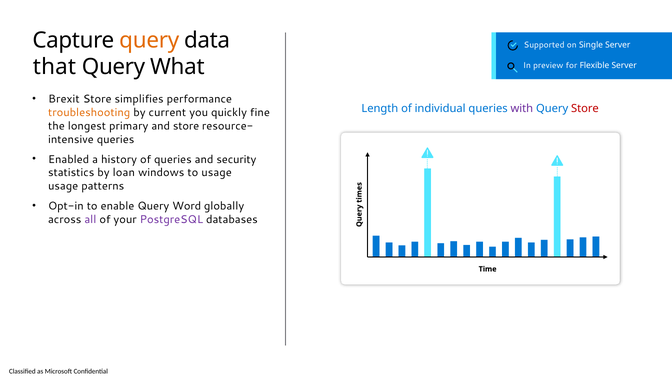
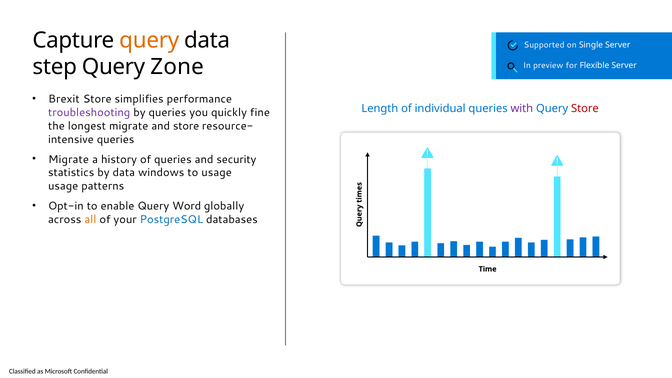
that: that -> step
What: What -> Zone
troubleshooting colour: orange -> purple
by current: current -> queries
longest primary: primary -> migrate
Enabled at (69, 159): Enabled -> Migrate
by loan: loan -> data
all colour: purple -> orange
PostgreSQL colour: purple -> blue
